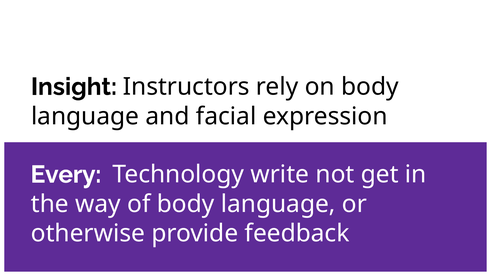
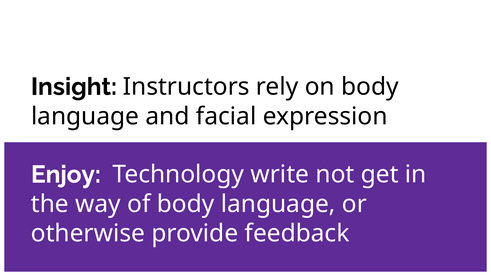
Every: Every -> Enjoy
